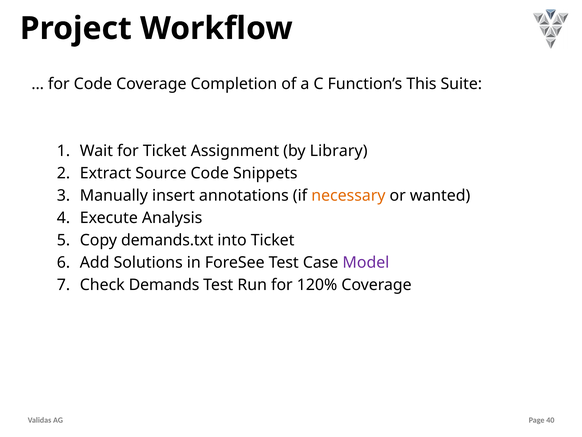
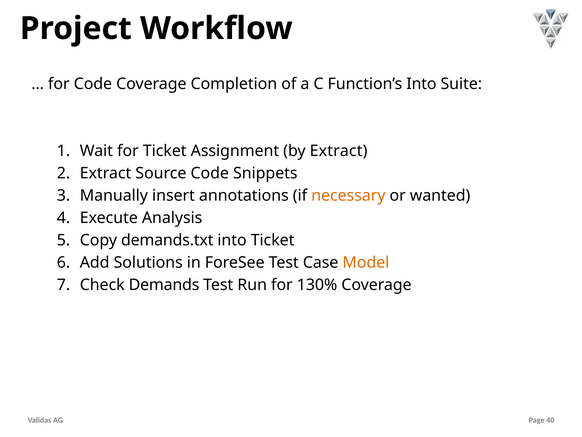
Function’s This: This -> Into
by Library: Library -> Extract
Model colour: purple -> orange
120%: 120% -> 130%
